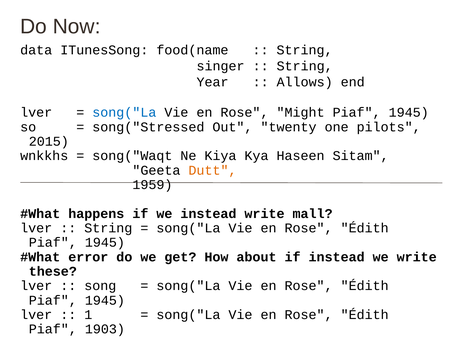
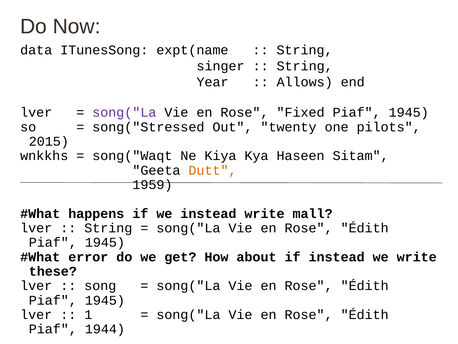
food(name: food(name -> expt(name
song("La at (124, 112) colour: blue -> purple
Might: Might -> Fixed
1903: 1903 -> 1944
